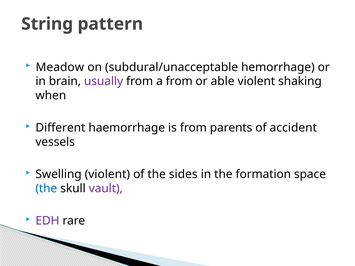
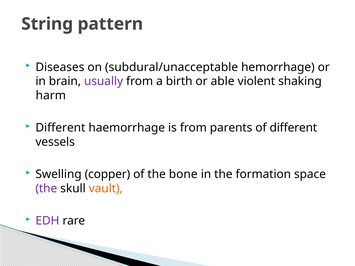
Meadow: Meadow -> Diseases
a from: from -> birth
when: when -> harm
of accident: accident -> different
Swelling violent: violent -> copper
sides: sides -> bone
the at (46, 189) colour: blue -> purple
vault colour: purple -> orange
